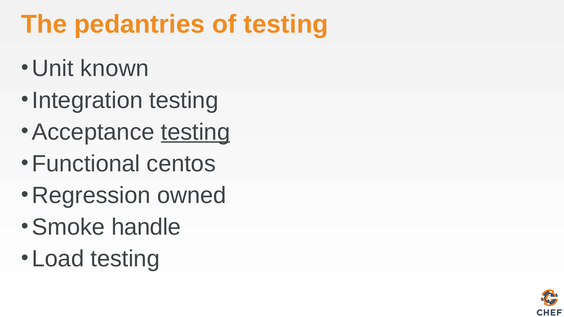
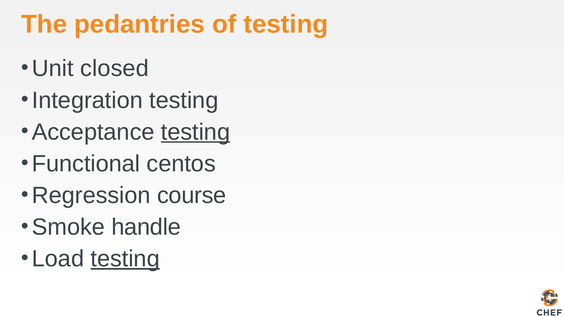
known: known -> closed
owned: owned -> course
testing at (125, 259) underline: none -> present
